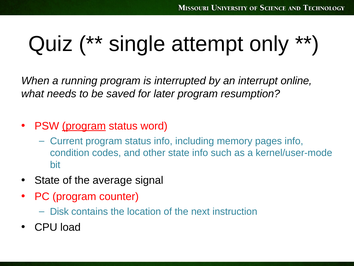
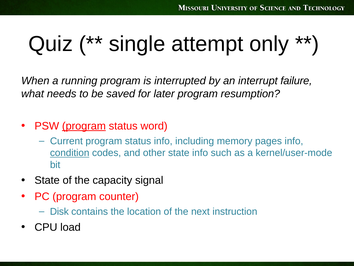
online: online -> failure
condition underline: none -> present
average: average -> capacity
